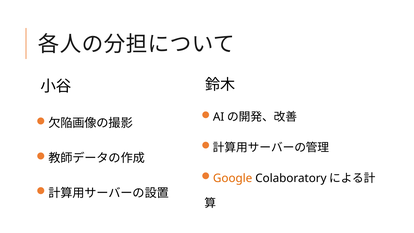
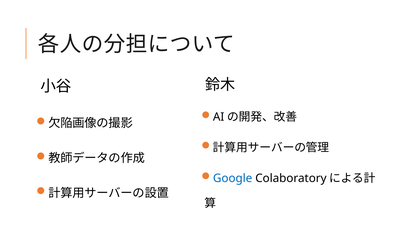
Google colour: orange -> blue
